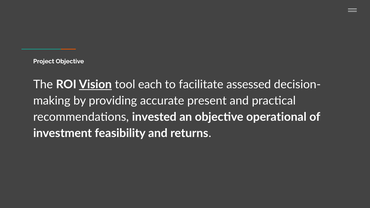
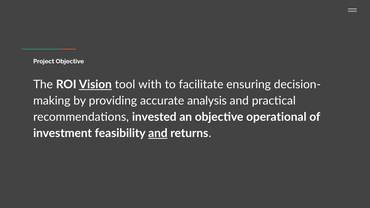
each: each -> with
assessed: assessed -> ensuring
present: present -> analysis
and at (158, 133) underline: none -> present
